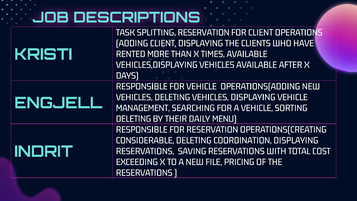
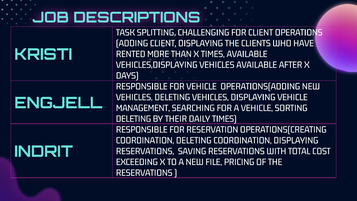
SPLITTING RESERVATION: RESERVATION -> CHALLENGING
DAILY MENU: MENU -> TIMES
CONSIDERABLE at (145, 140): CONSIDERABLE -> COORDINATION
